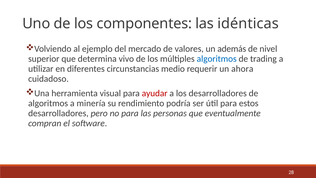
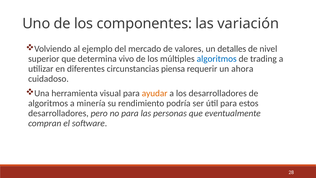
idénticas: idénticas -> variación
además: además -> detalles
medio: medio -> piensa
ayudar colour: red -> orange
